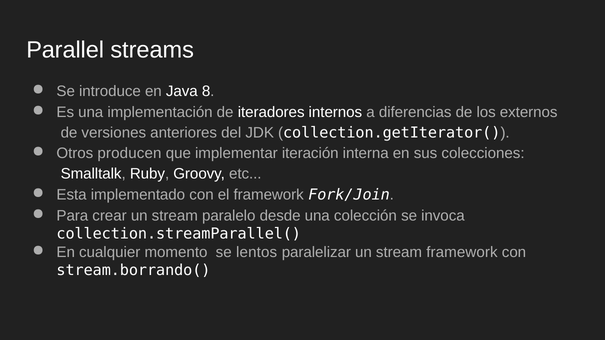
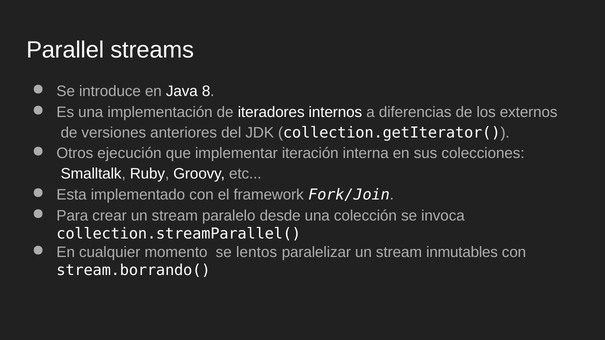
producen: producen -> ejecución
stream framework: framework -> inmutables
